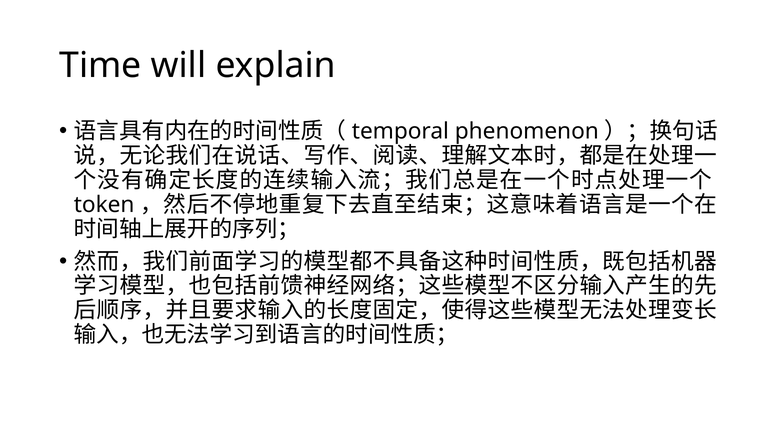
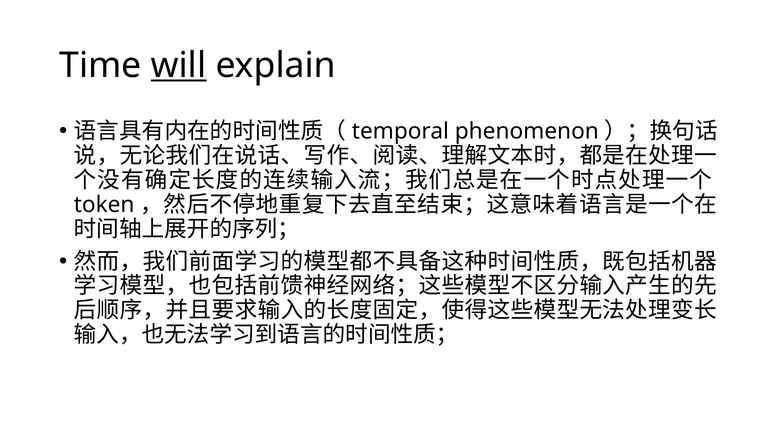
will underline: none -> present
